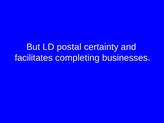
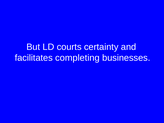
postal: postal -> courts
